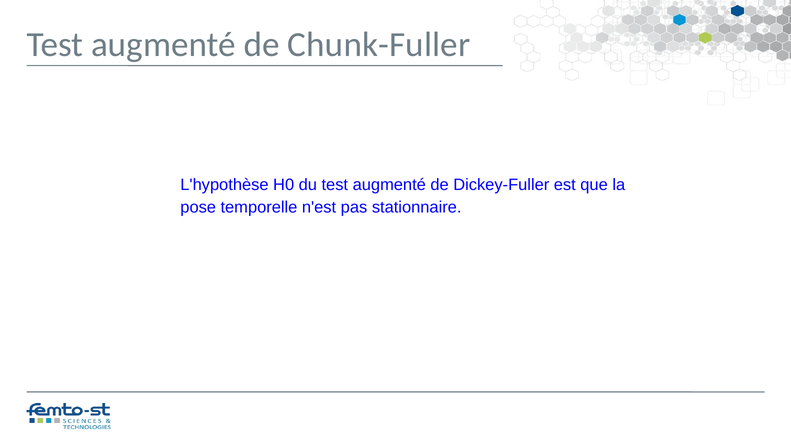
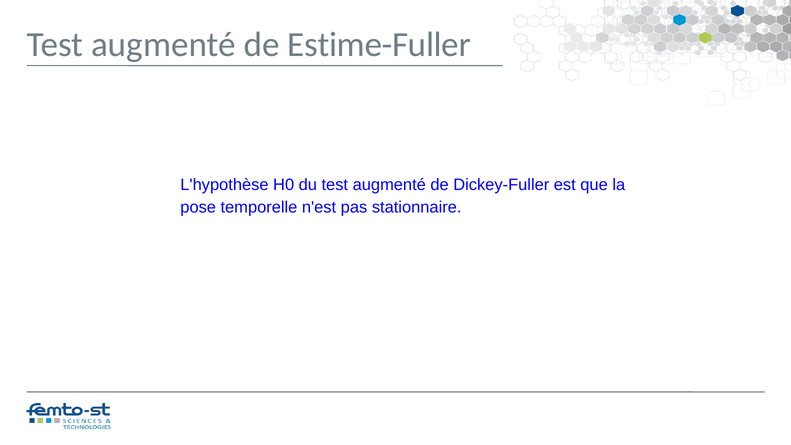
Chunk-Fuller: Chunk-Fuller -> Estime-Fuller
